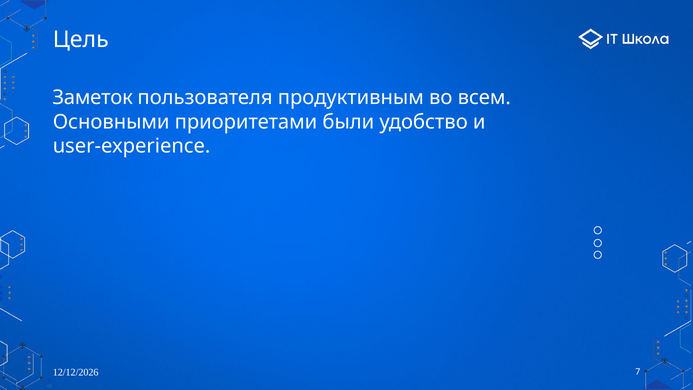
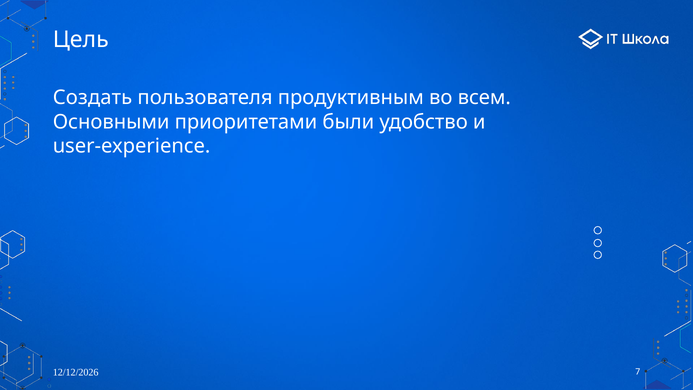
Заметок: Заметок -> Создать
